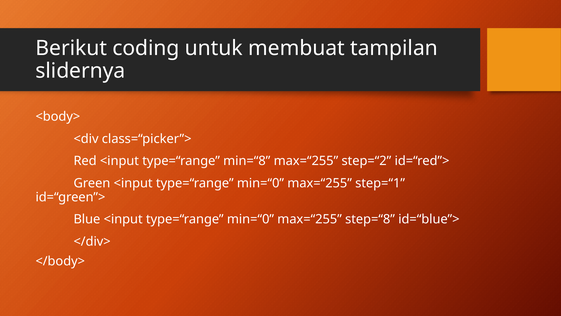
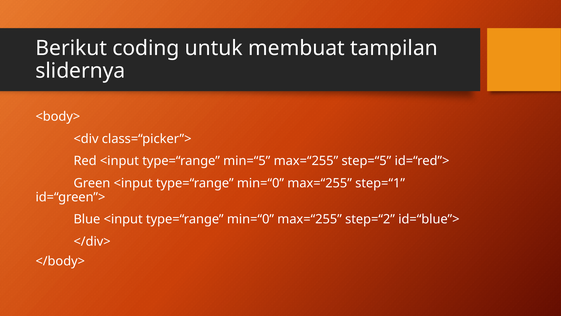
min=“8: min=“8 -> min=“5
step=“2: step=“2 -> step=“5
step=“8: step=“8 -> step=“2
